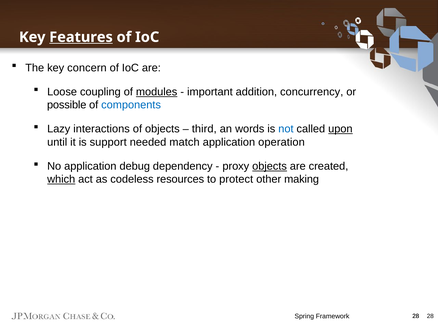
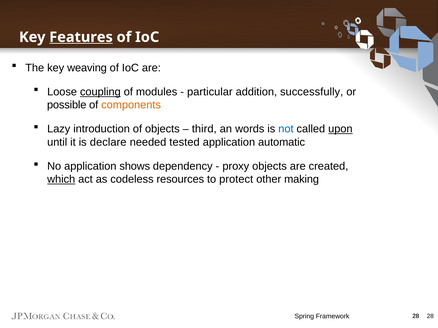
concern: concern -> weaving
coupling underline: none -> present
modules underline: present -> none
important: important -> particular
concurrency: concurrency -> successfully
components colour: blue -> orange
interactions: interactions -> introduction
support: support -> declare
match: match -> tested
operation: operation -> automatic
debug: debug -> shows
objects at (270, 166) underline: present -> none
